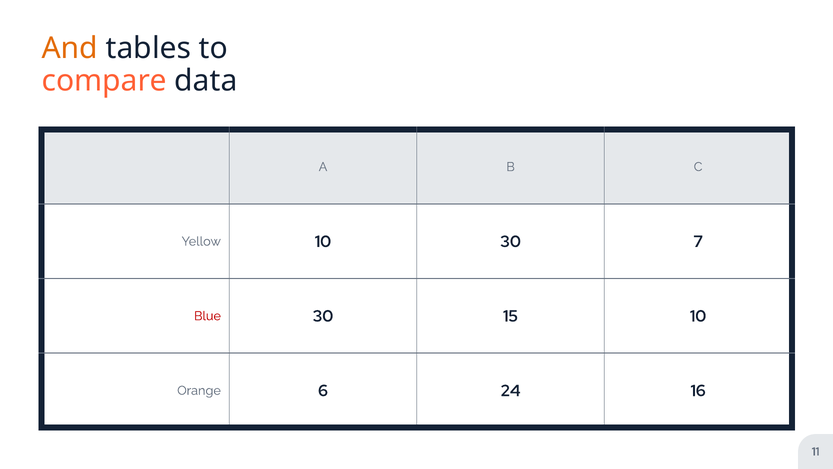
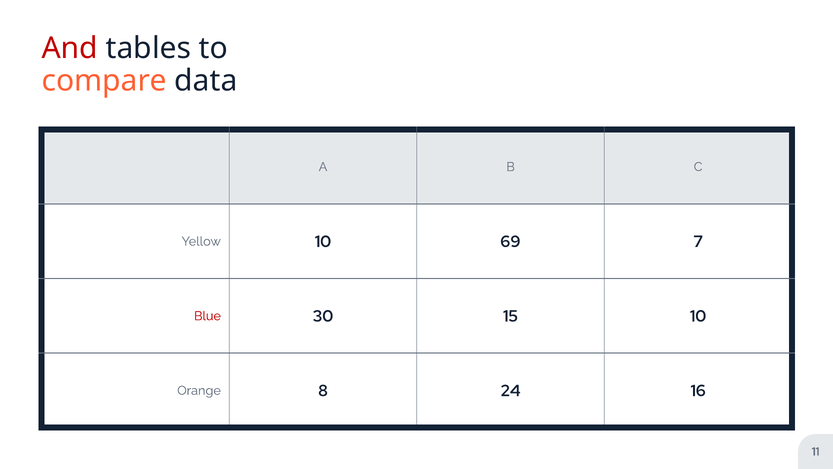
And colour: orange -> red
10 30: 30 -> 69
6: 6 -> 8
